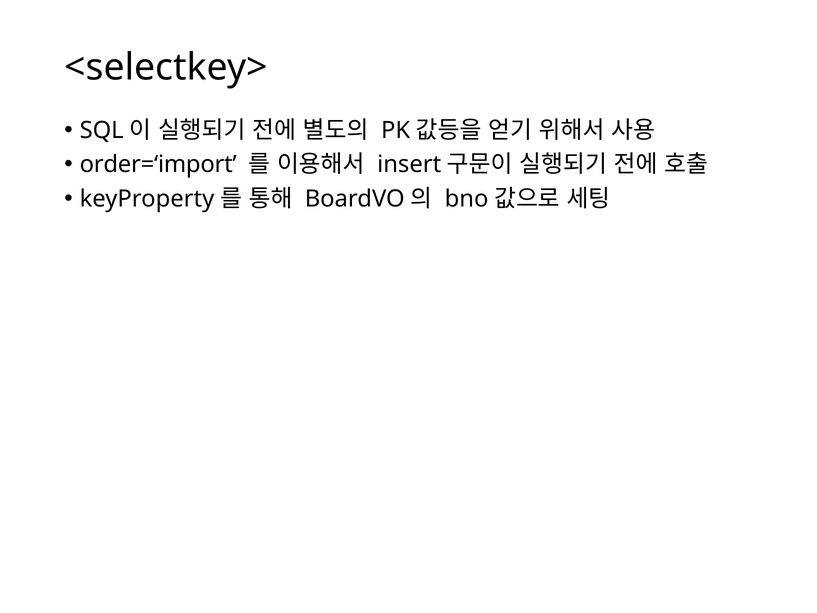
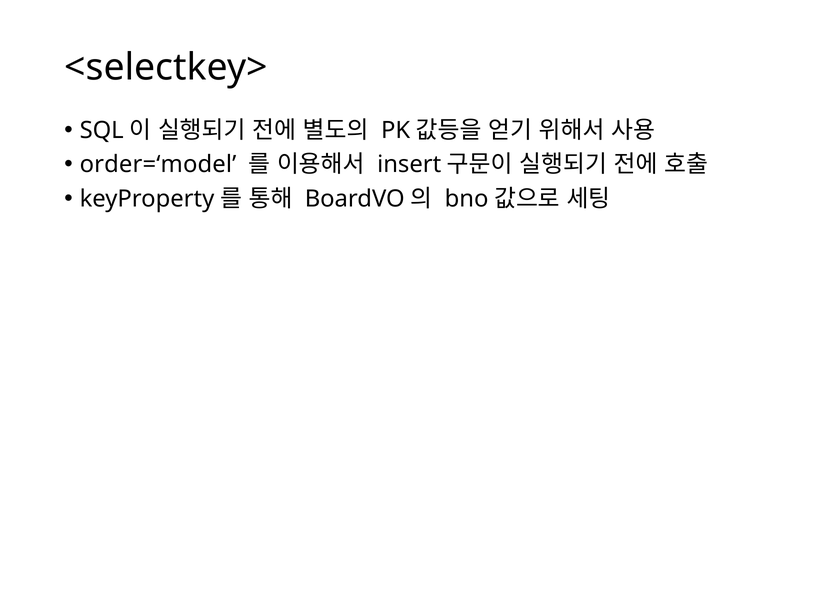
order=‘import: order=‘import -> order=‘model
